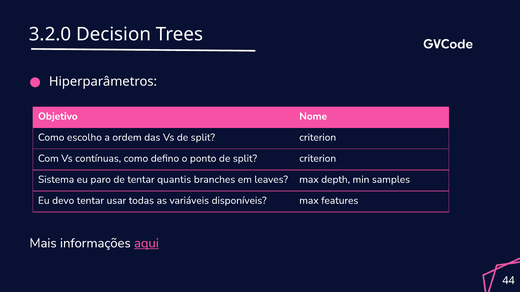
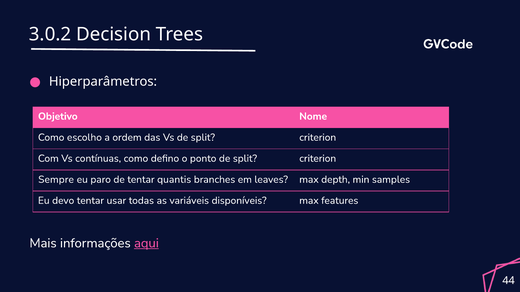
3.2.0: 3.2.0 -> 3.0.2
Sistema: Sistema -> Sempre
